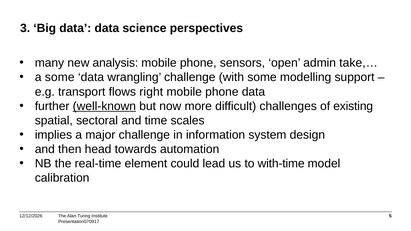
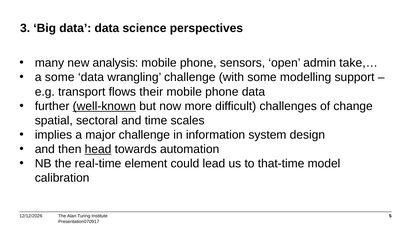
right: right -> their
existing: existing -> change
head underline: none -> present
with-time: with-time -> that-time
